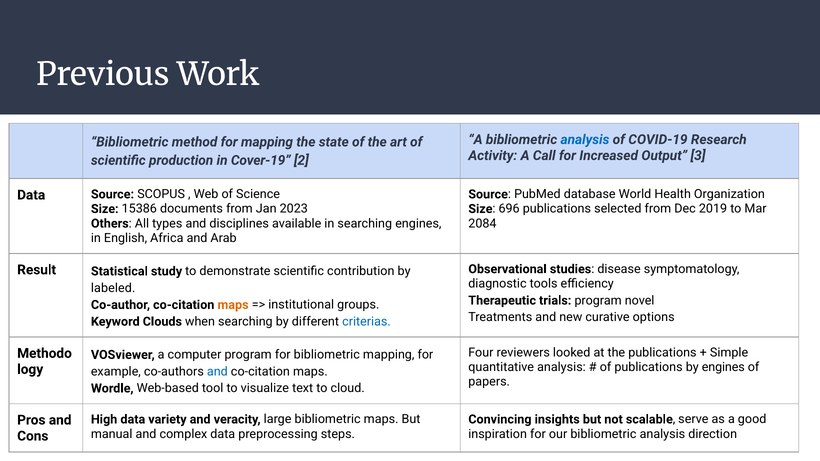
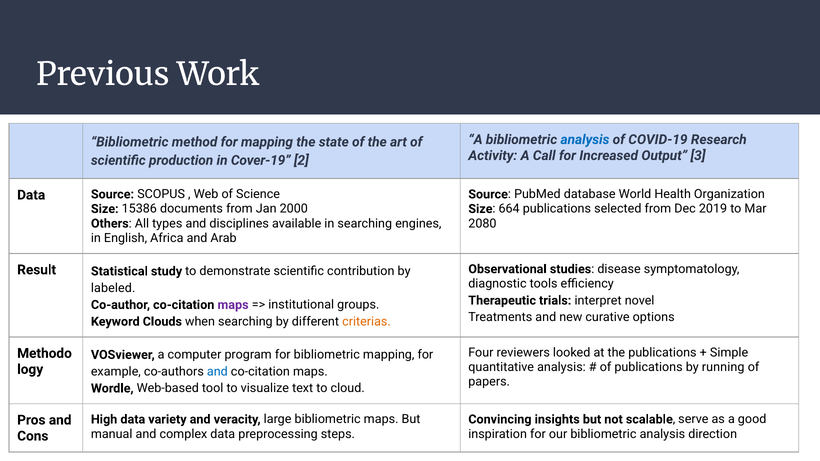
696: 696 -> 664
2023: 2023 -> 2000
2084: 2084 -> 2080
trials program: program -> interpret
maps at (233, 305) colour: orange -> purple
criterias colour: blue -> orange
by engines: engines -> running
